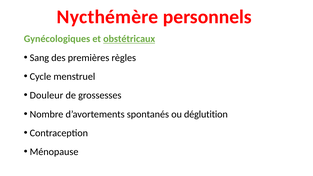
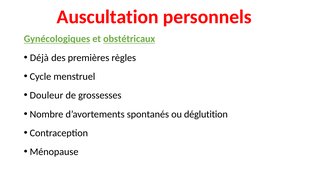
Nycthémère: Nycthémère -> Auscultation
Gynécologiques underline: none -> present
Sang: Sang -> Déjà
